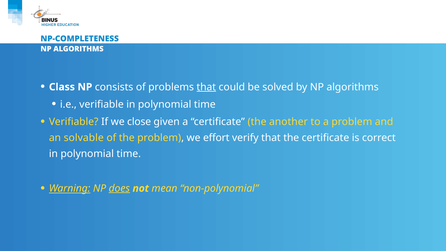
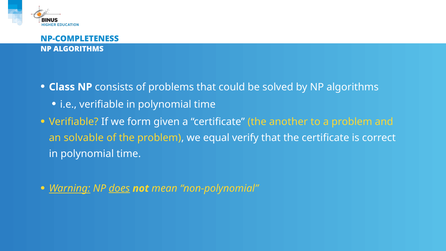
that at (206, 87) underline: present -> none
close: close -> form
effort: effort -> equal
